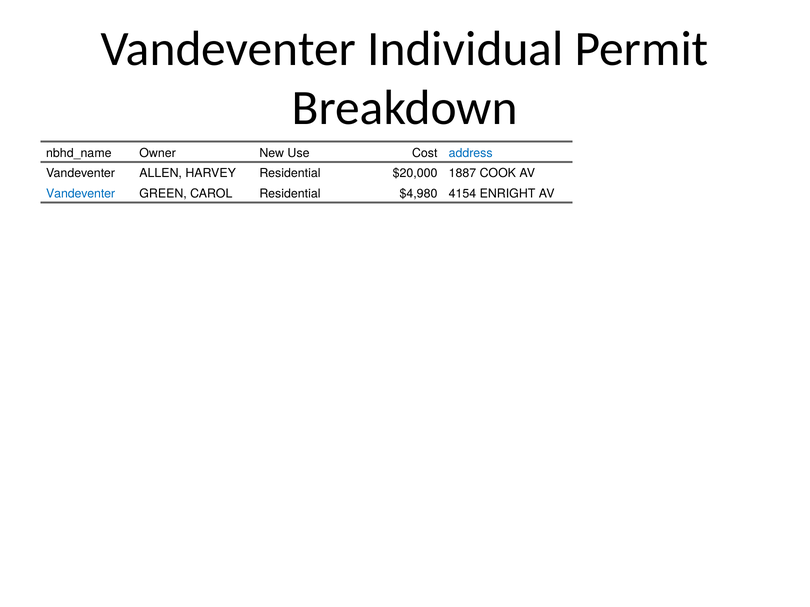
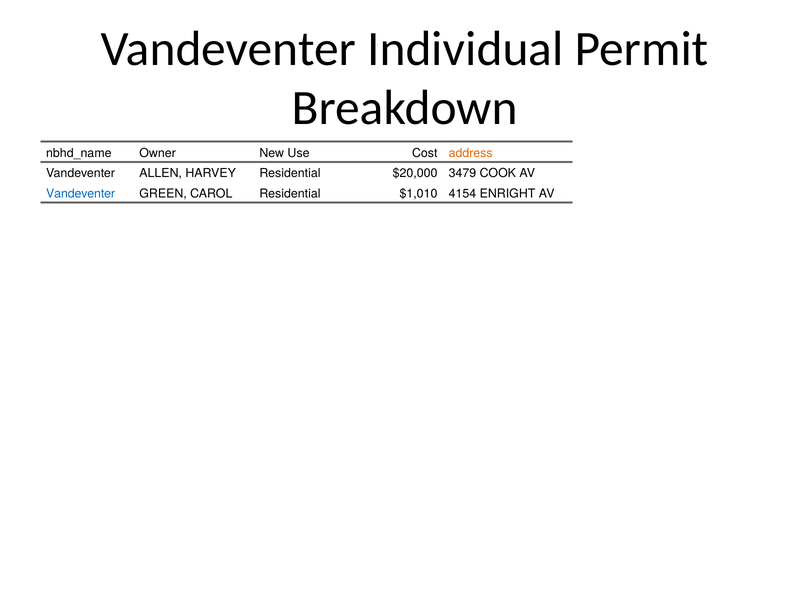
address colour: blue -> orange
1887: 1887 -> 3479
$4,980: $4,980 -> $1,010
